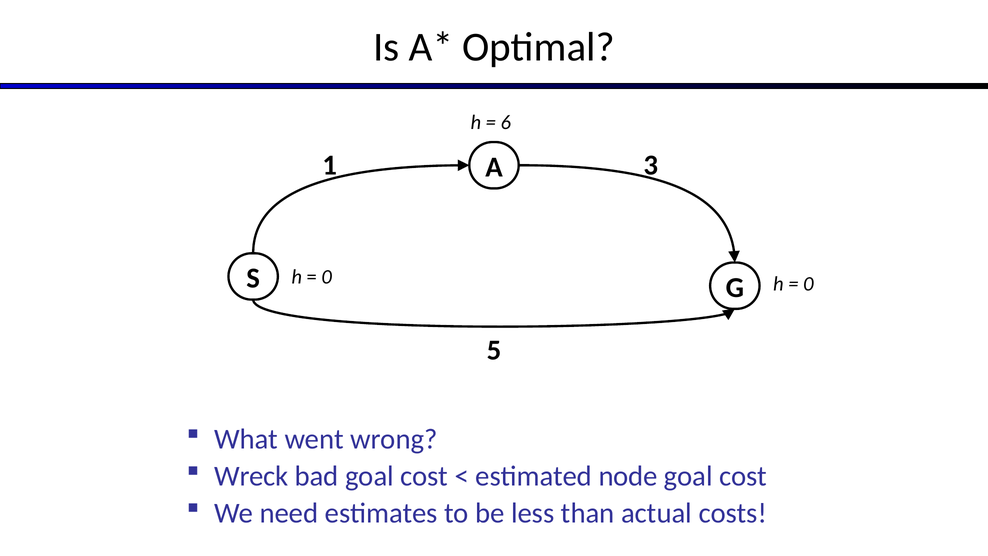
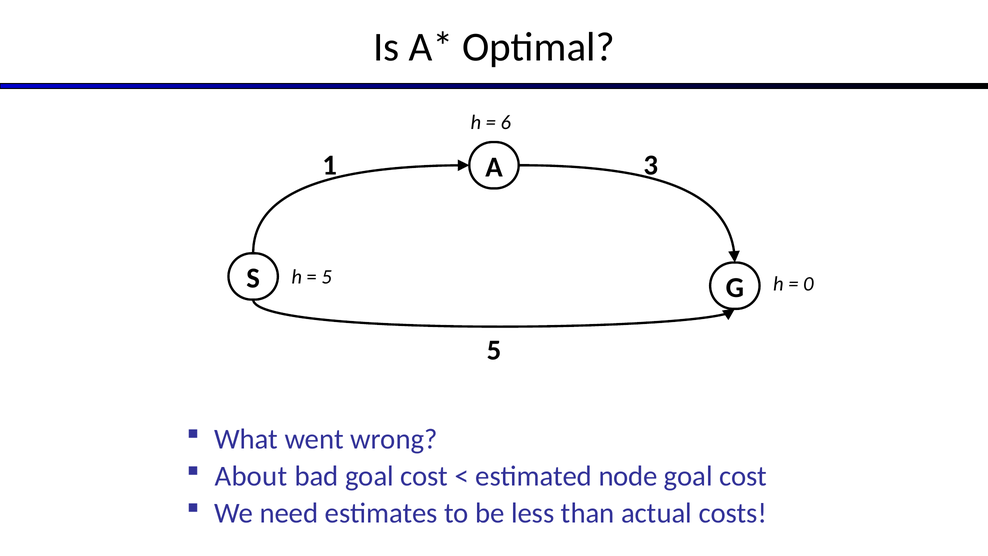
0 at (327, 277): 0 -> 5
Wreck: Wreck -> About
